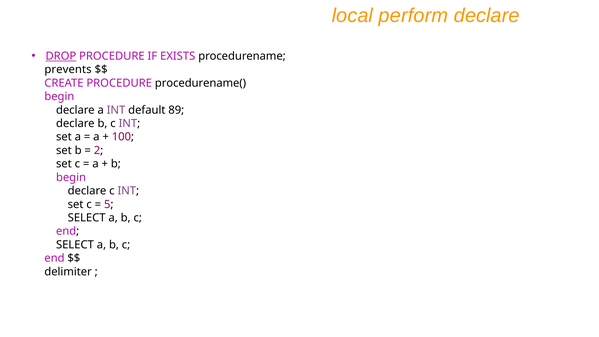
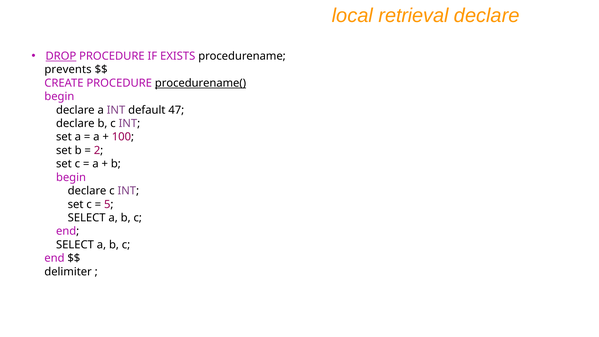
perform: perform -> retrieval
procedurename( underline: none -> present
89: 89 -> 47
